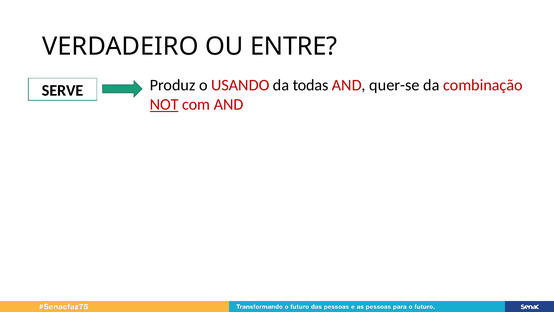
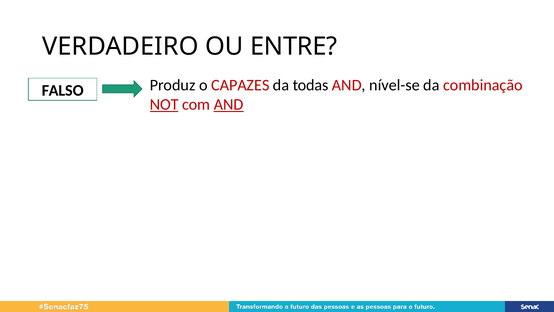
SERVE: SERVE -> FALSO
USANDO: USANDO -> CAPAZES
quer-se: quer-se -> nível-se
AND at (229, 104) underline: none -> present
